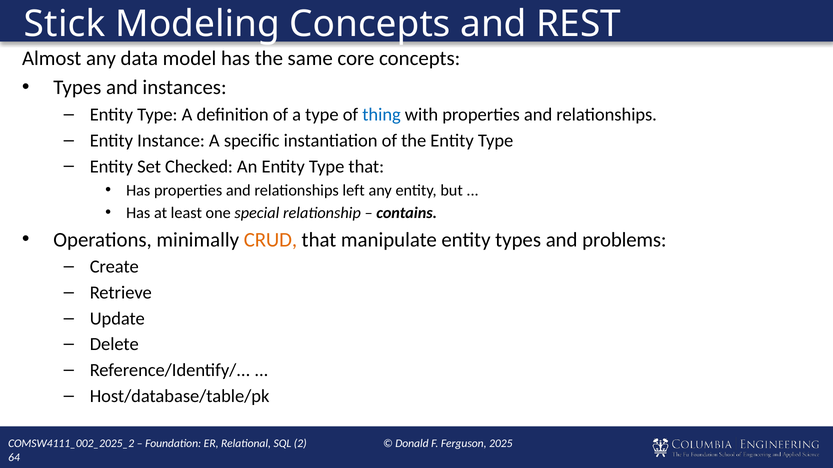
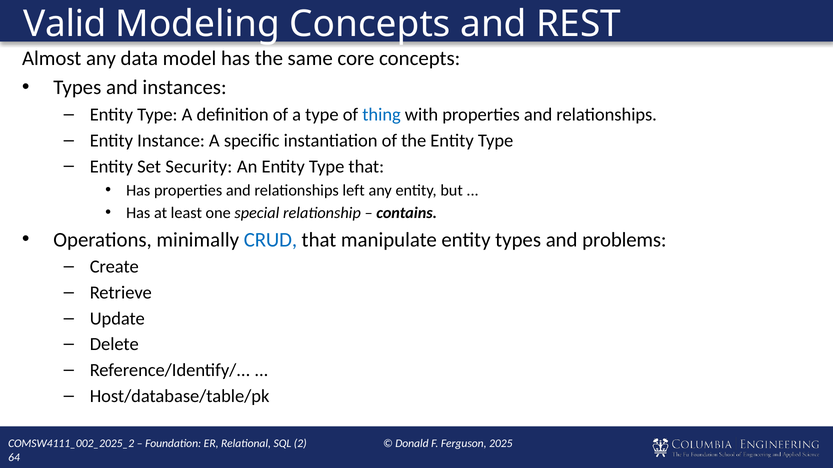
Stick: Stick -> Valid
Checked: Checked -> Security
CRUD colour: orange -> blue
